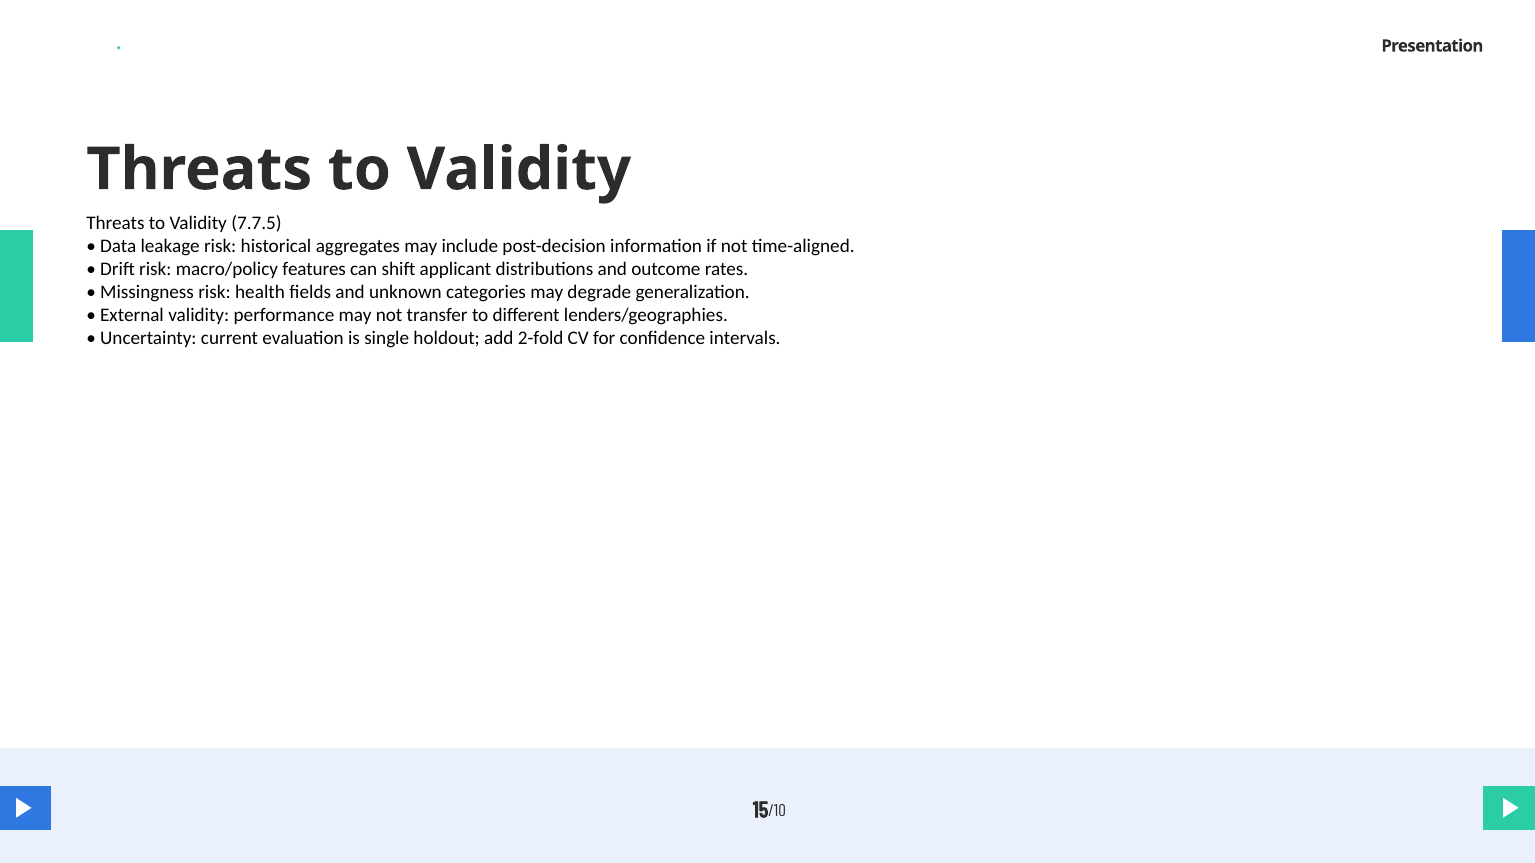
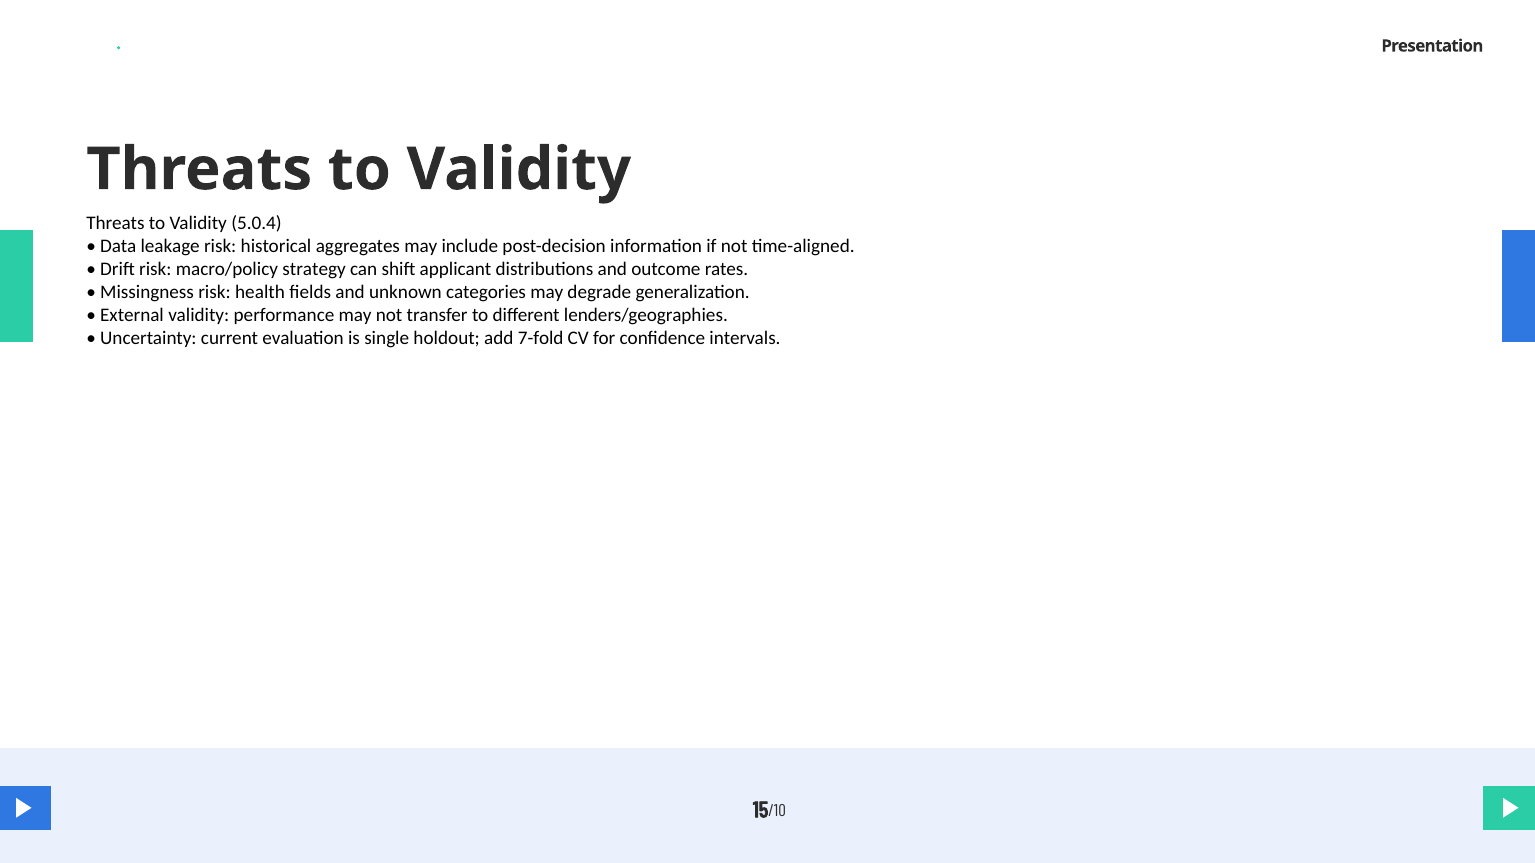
7.7.5: 7.7.5 -> 5.0.4
features: features -> strategy
2-fold: 2-fold -> 7-fold
